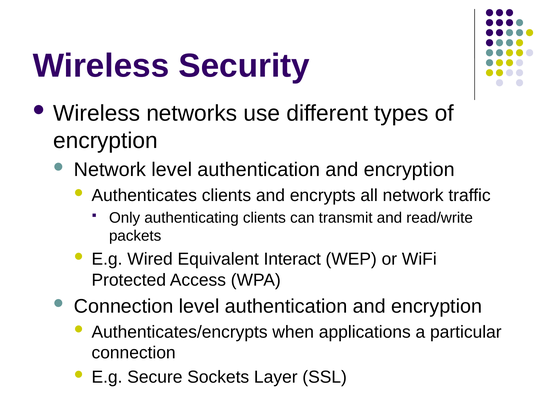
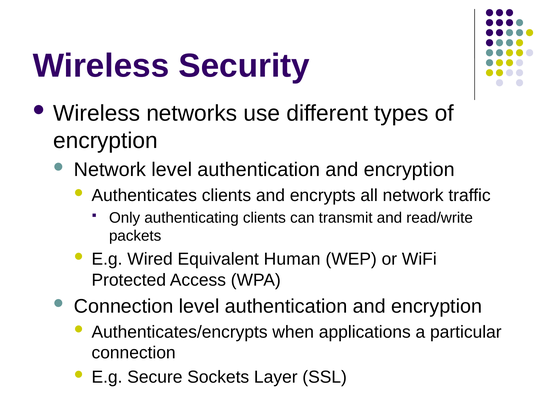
Interact: Interact -> Human
